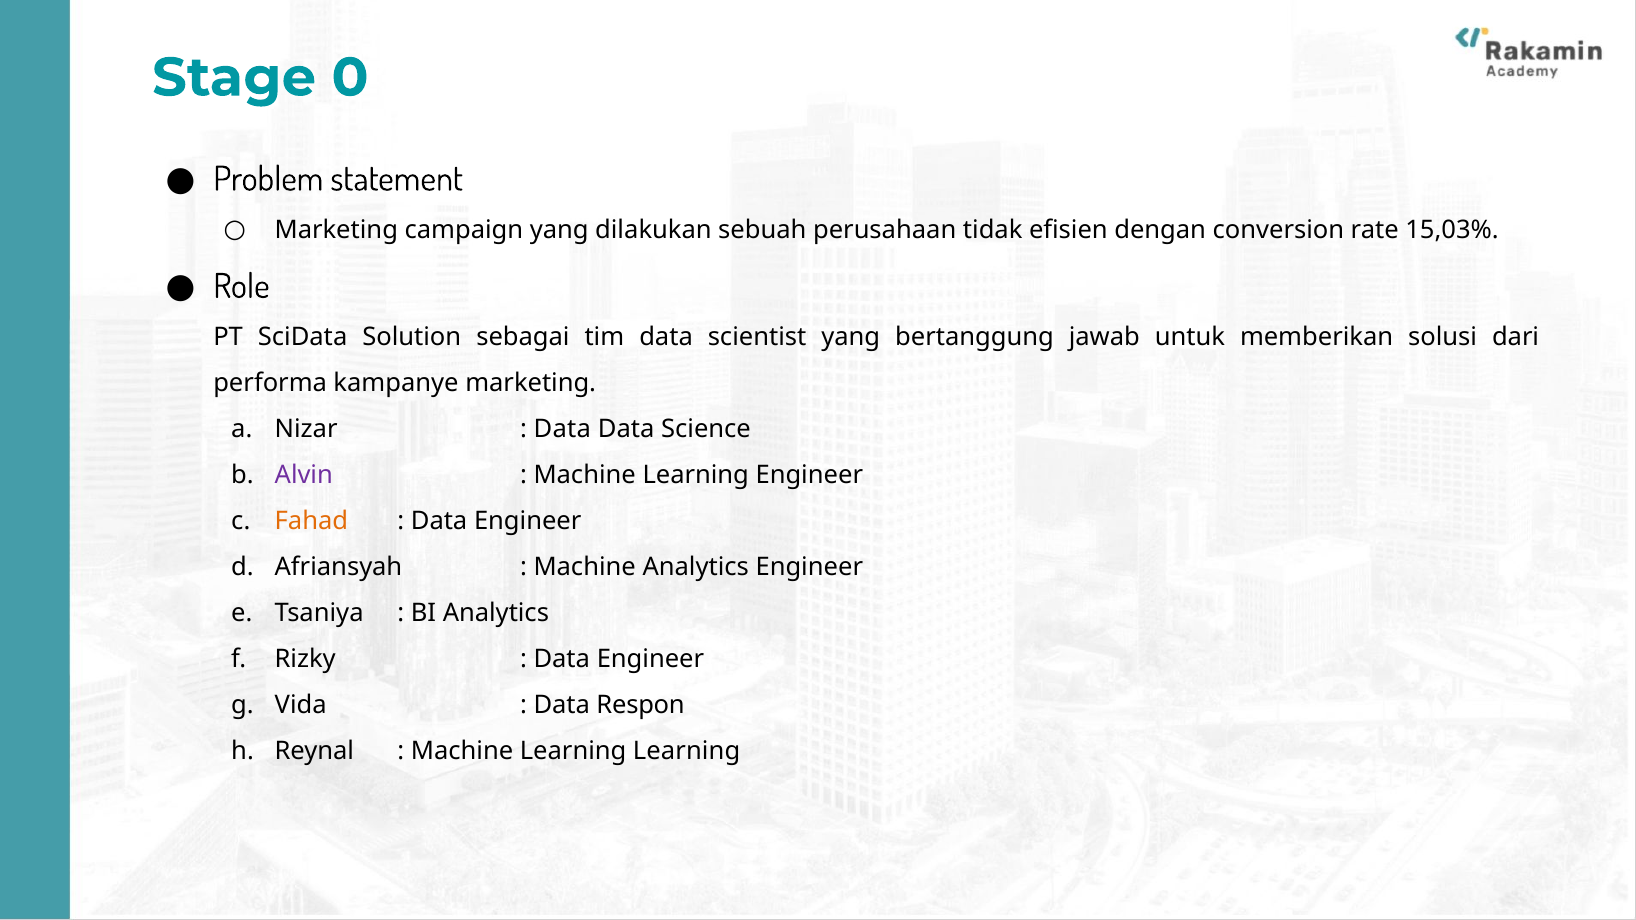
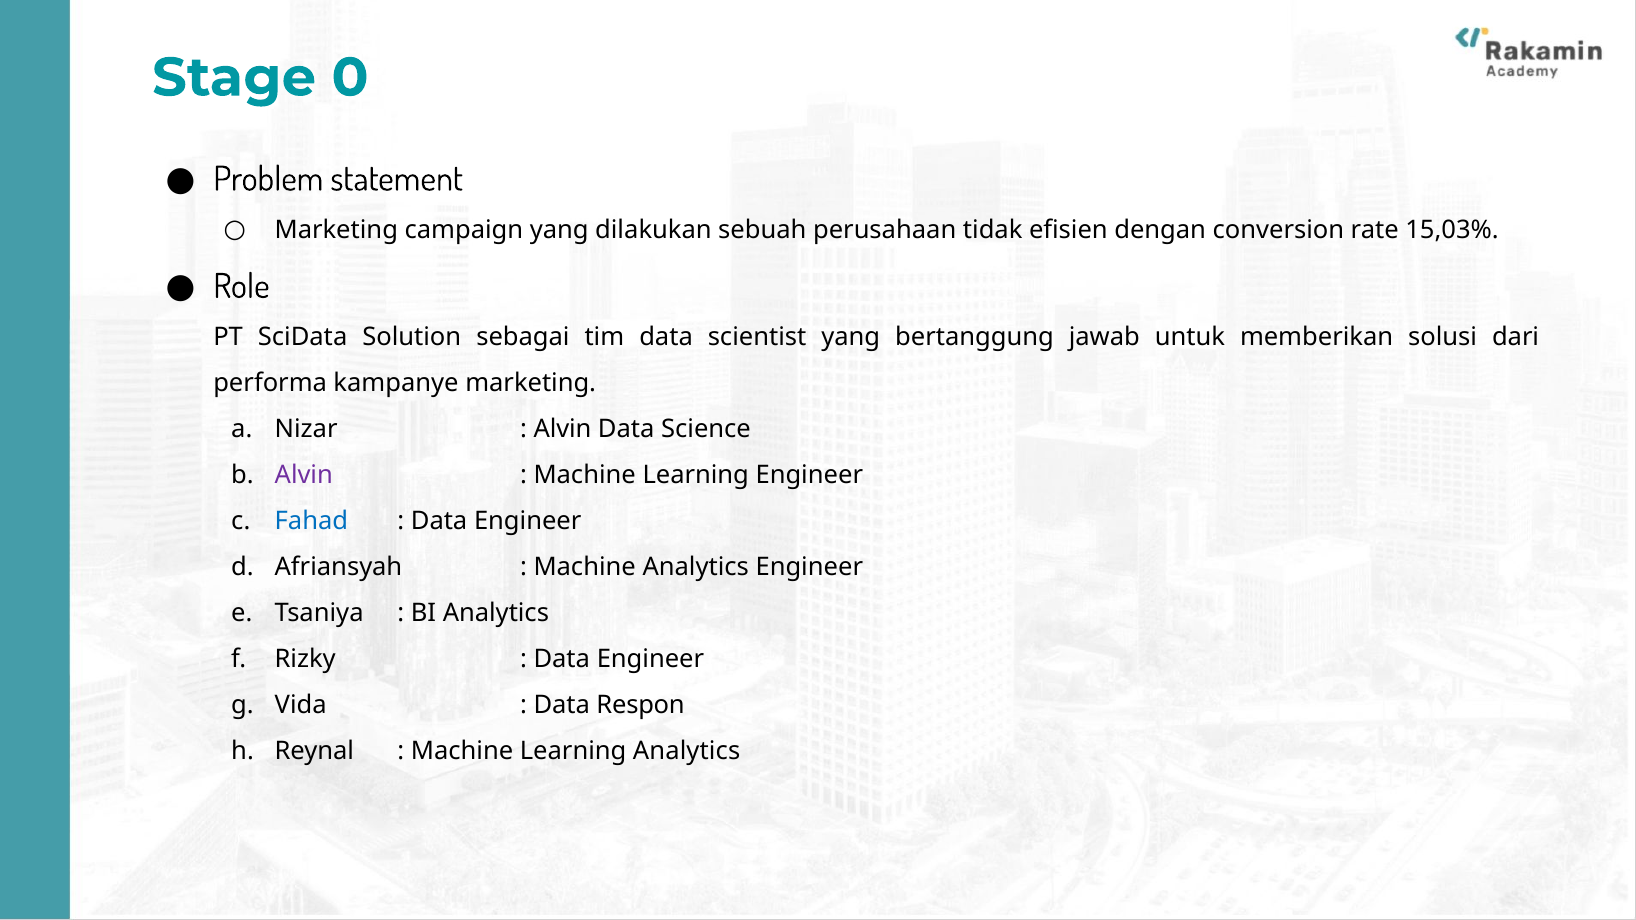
Data at (562, 429): Data -> Alvin
Fahad colour: orange -> blue
Learning Learning: Learning -> Analytics
